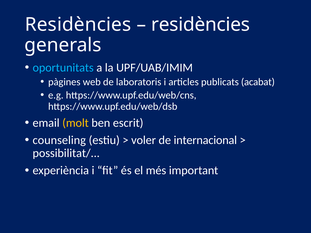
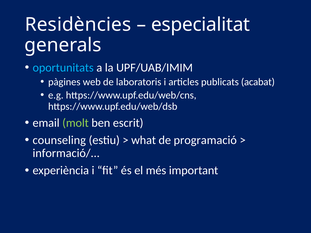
residències at (201, 25): residències -> especialitat
molt colour: yellow -> light green
voler: voler -> what
internacional: internacional -> programació
possibilitat/: possibilitat/ -> informació/
